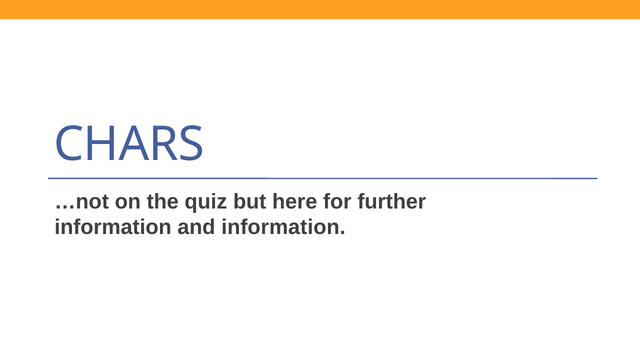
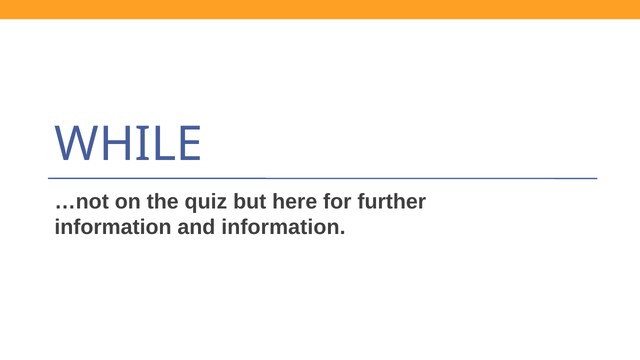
CHARS: CHARS -> WHILE
